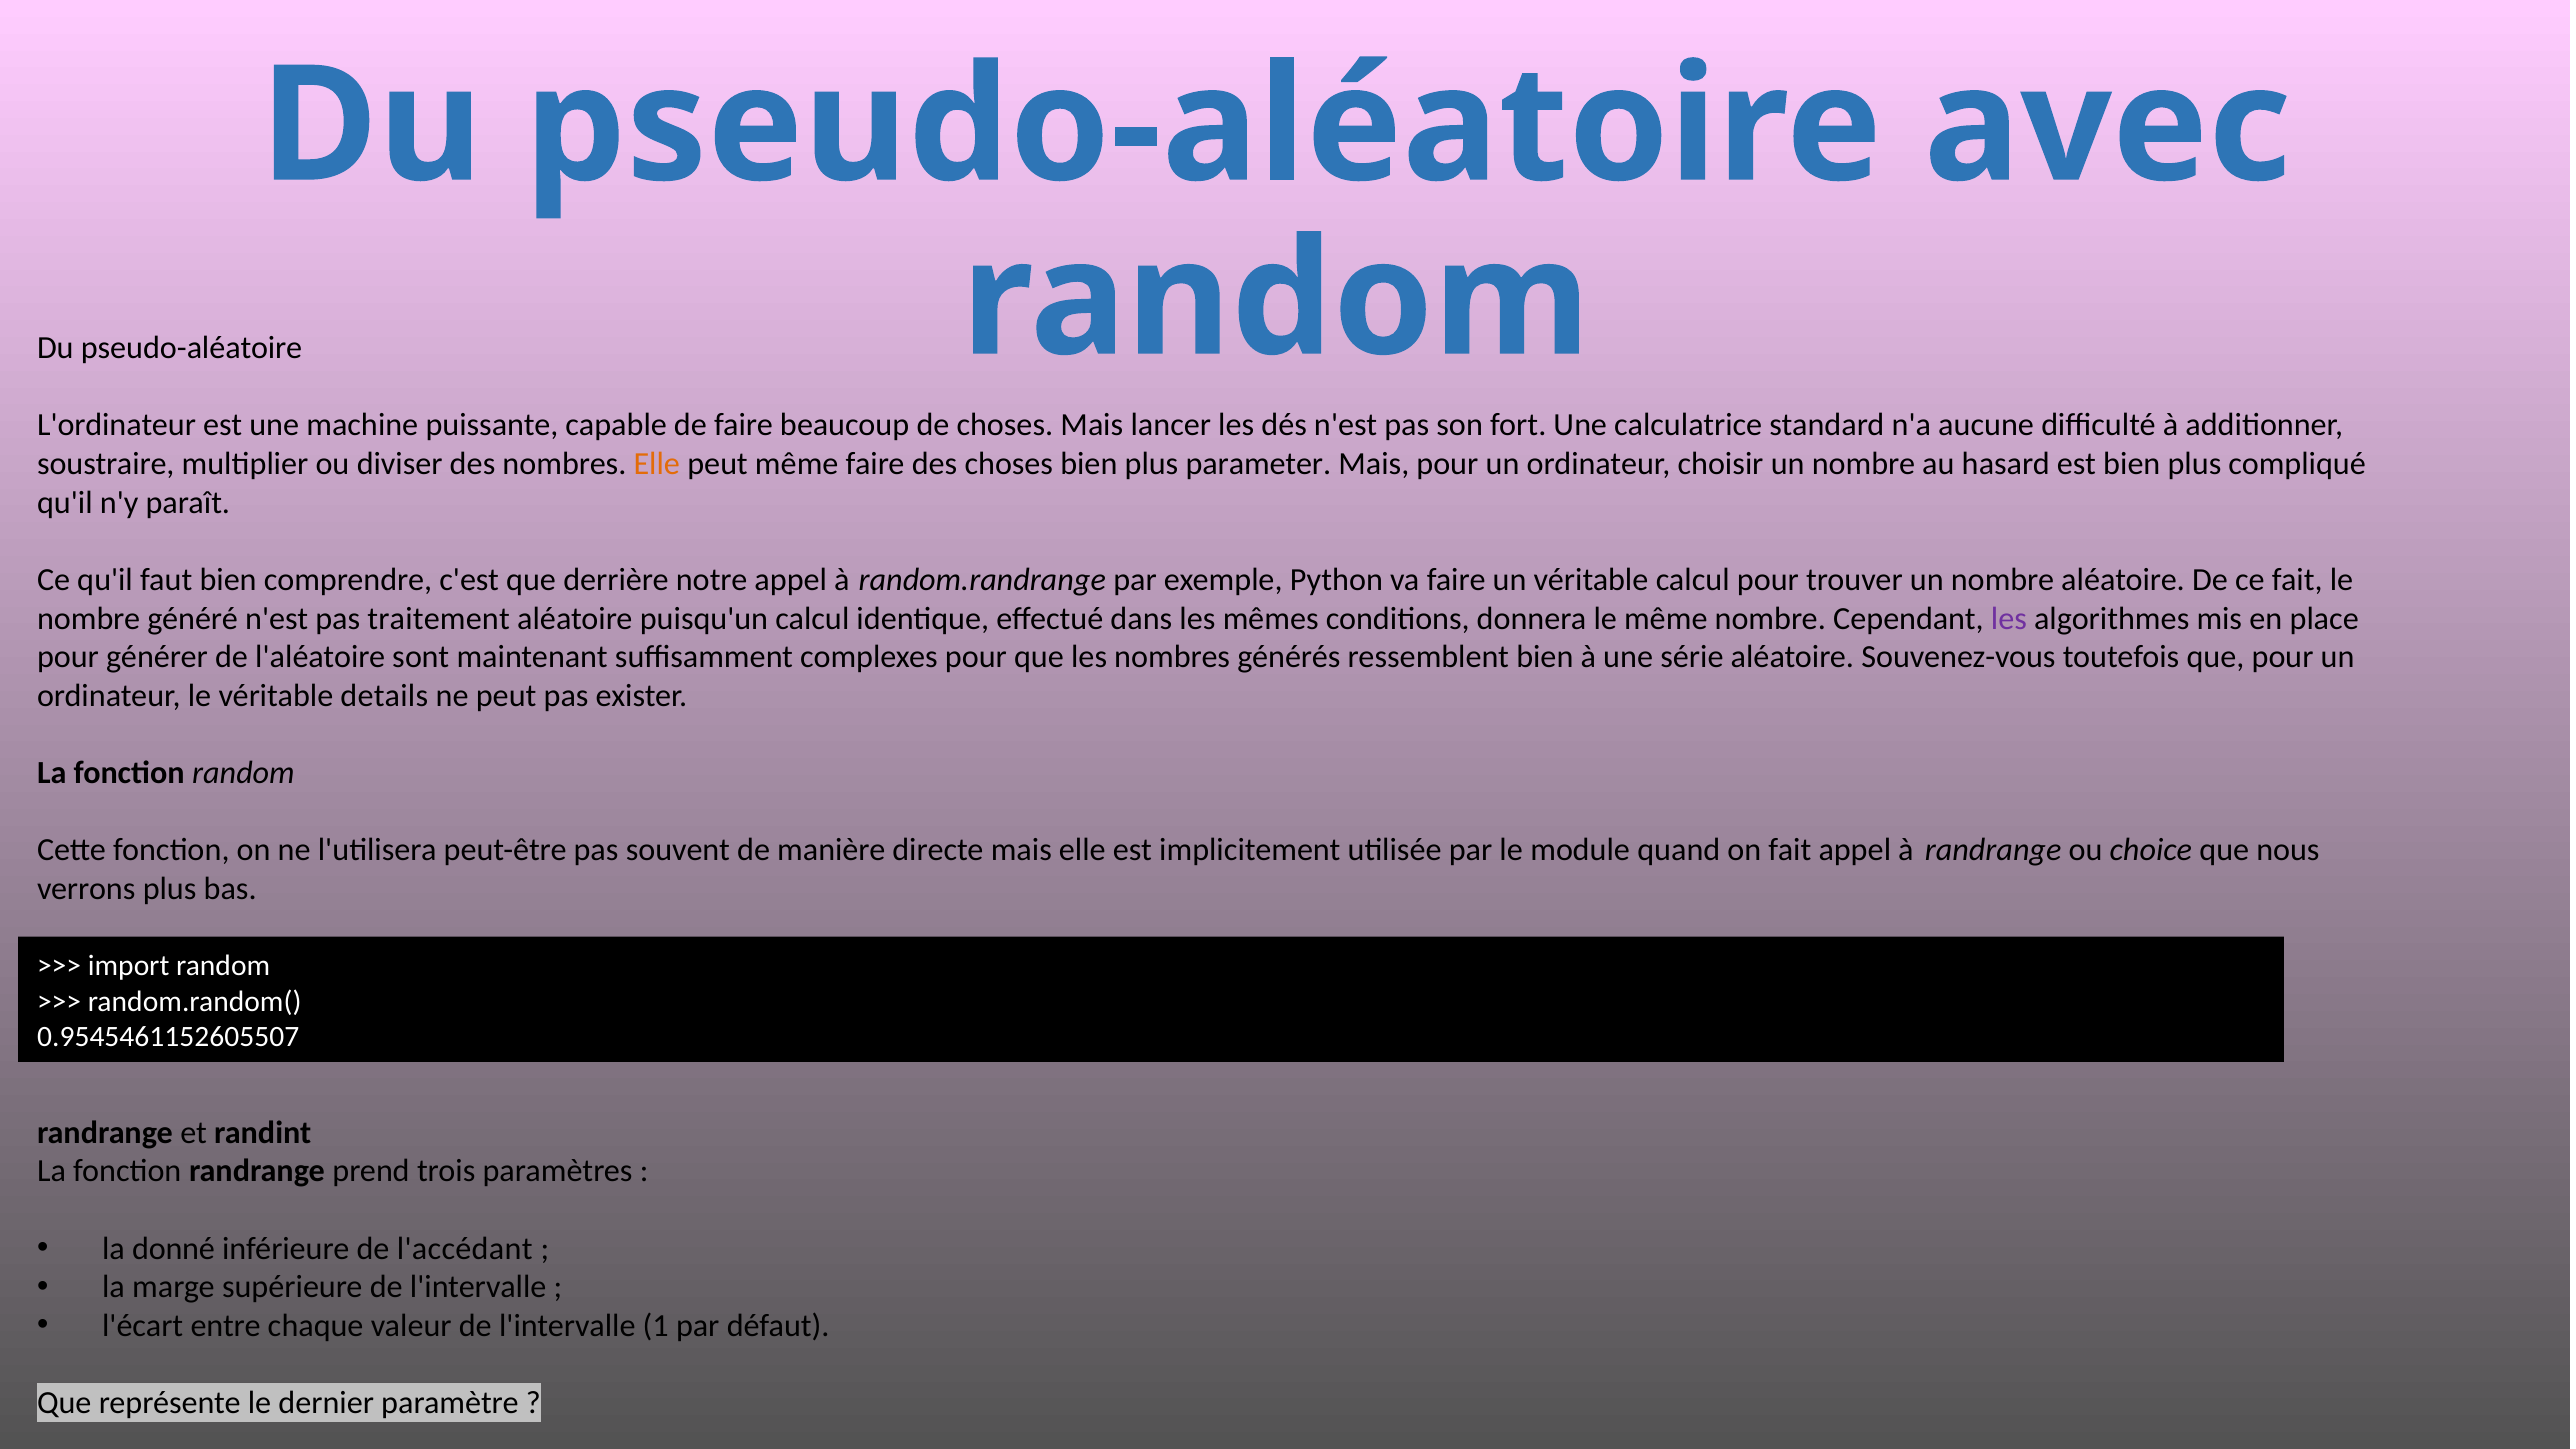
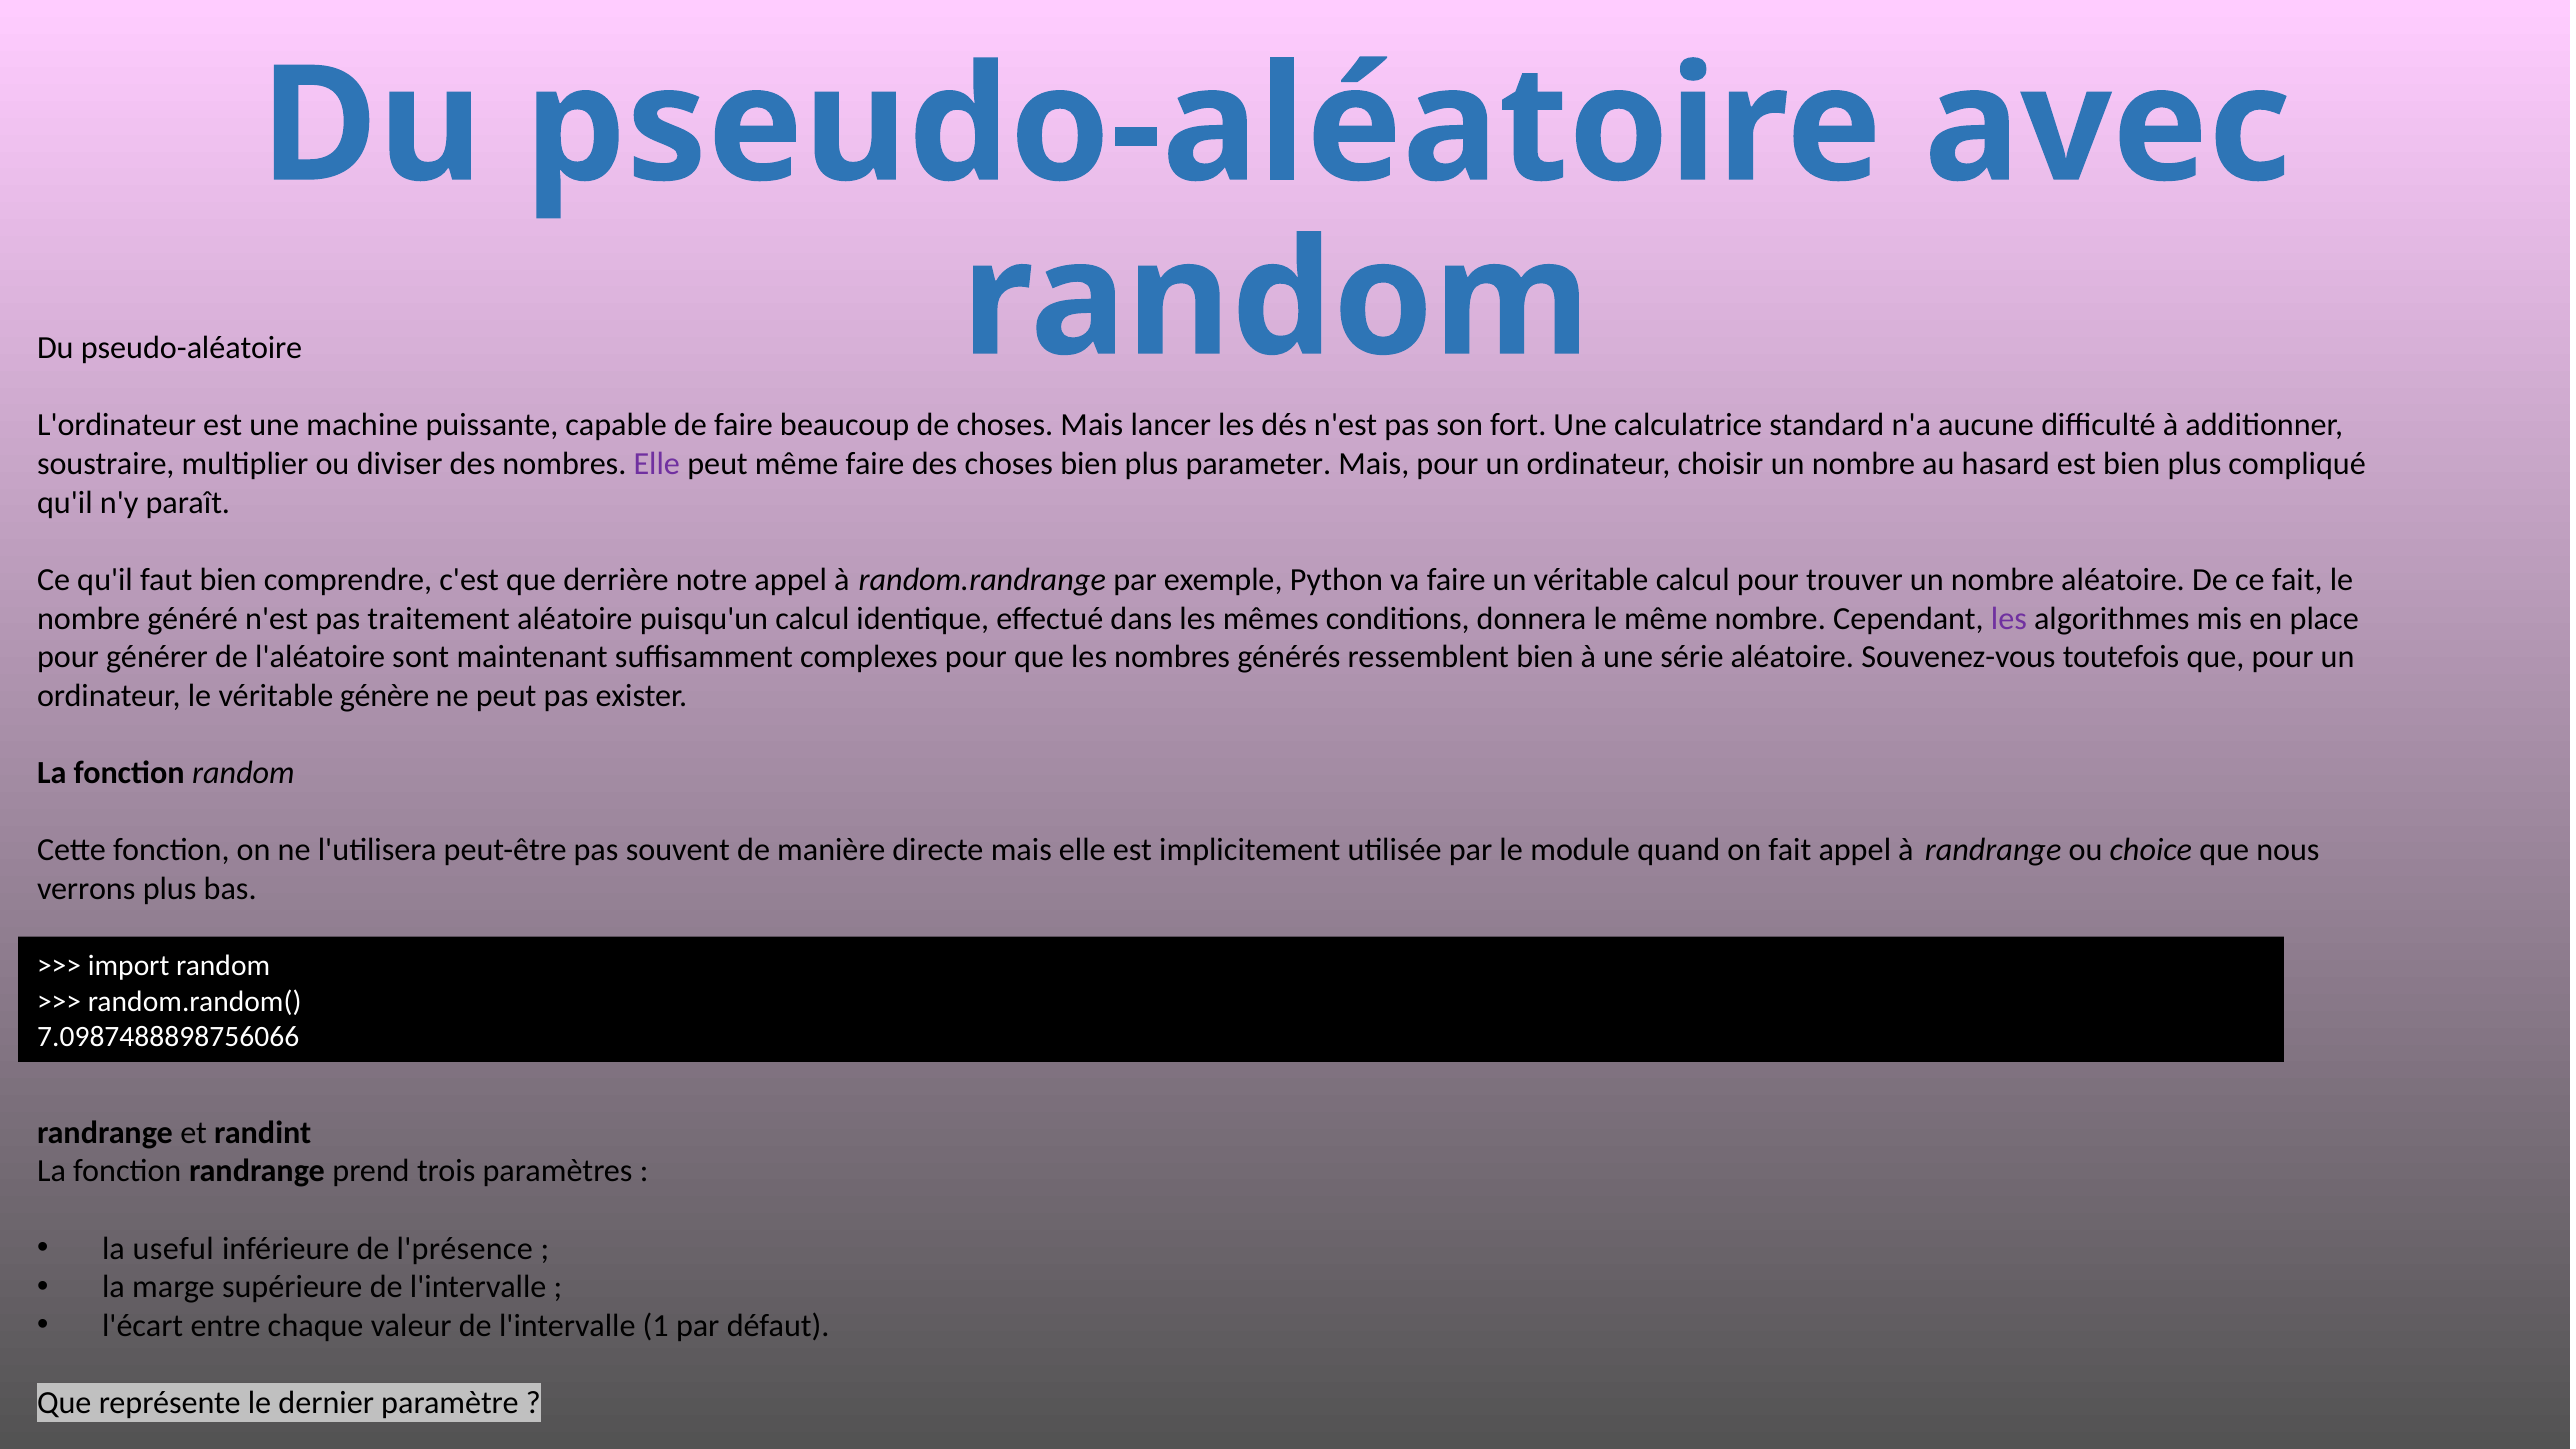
Elle at (657, 464) colour: orange -> purple
véritable details: details -> génère
0.9545461152605507: 0.9545461152605507 -> 7.0987488898756066
donné: donné -> useful
l'accédant: l'accédant -> l'présence
